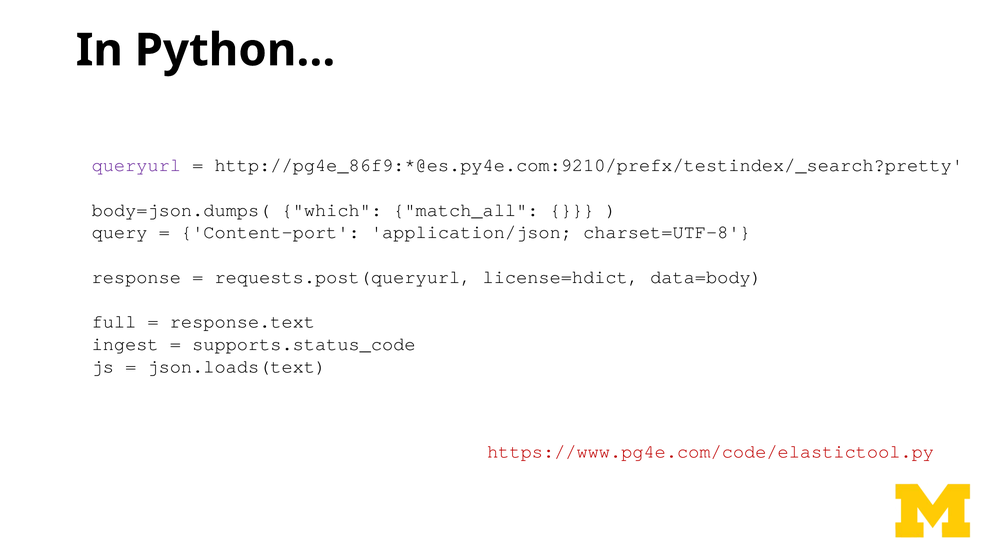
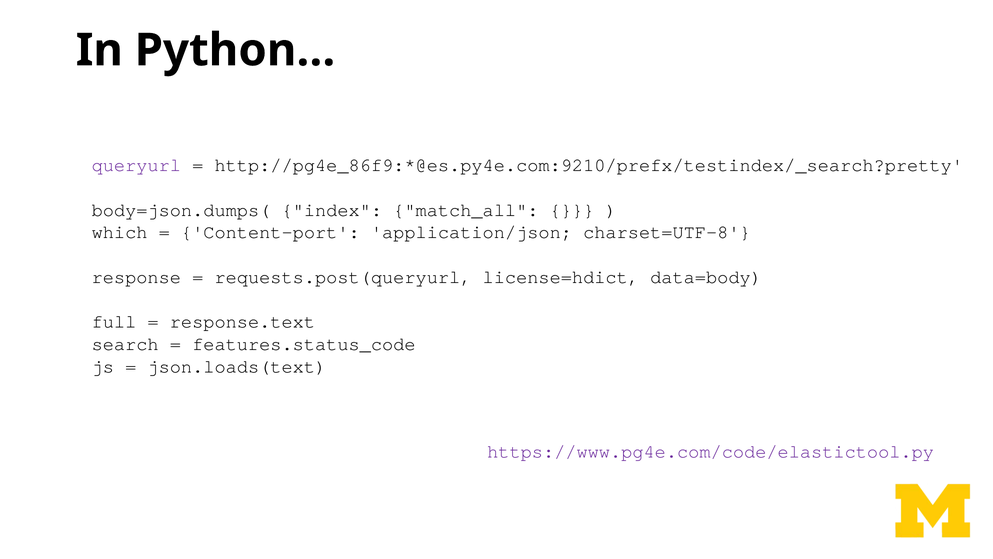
which: which -> index
query: query -> which
ingest: ingest -> search
supports.status_code: supports.status_code -> features.status_code
https://www.pg4e.com/code/elastictool.py colour: red -> purple
